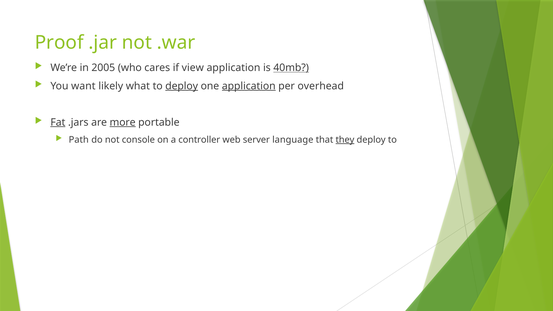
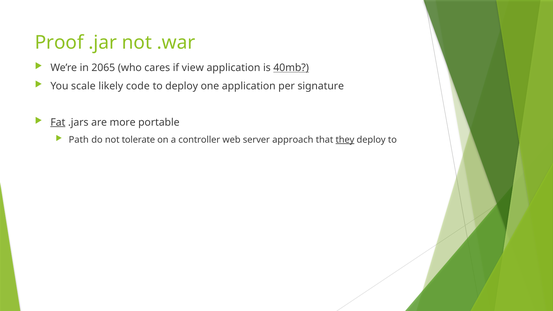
2005: 2005 -> 2065
want: want -> scale
what: what -> code
deploy at (182, 86) underline: present -> none
application at (249, 86) underline: present -> none
overhead: overhead -> signature
more underline: present -> none
console: console -> tolerate
language: language -> approach
